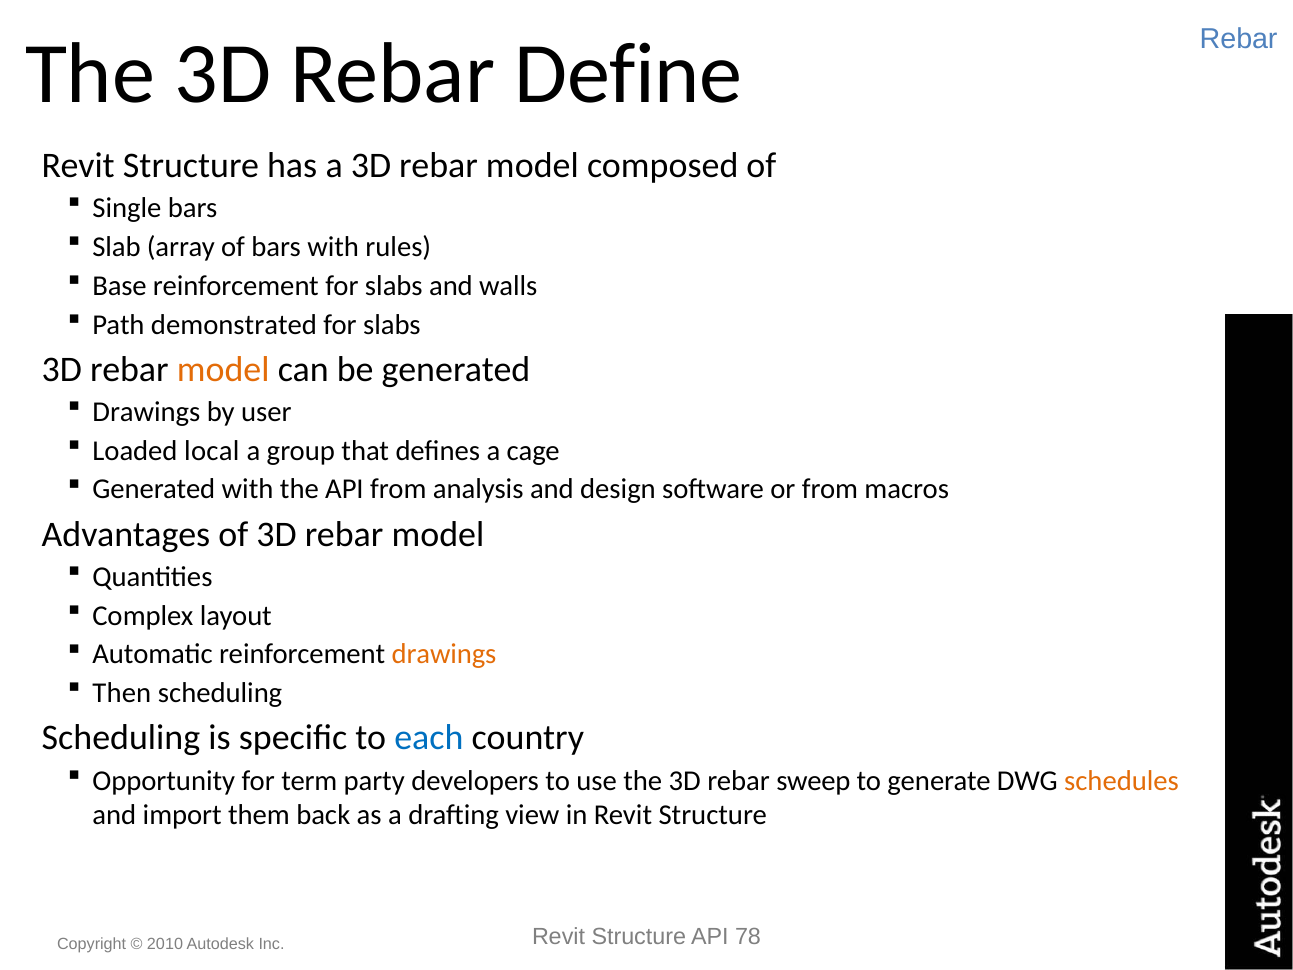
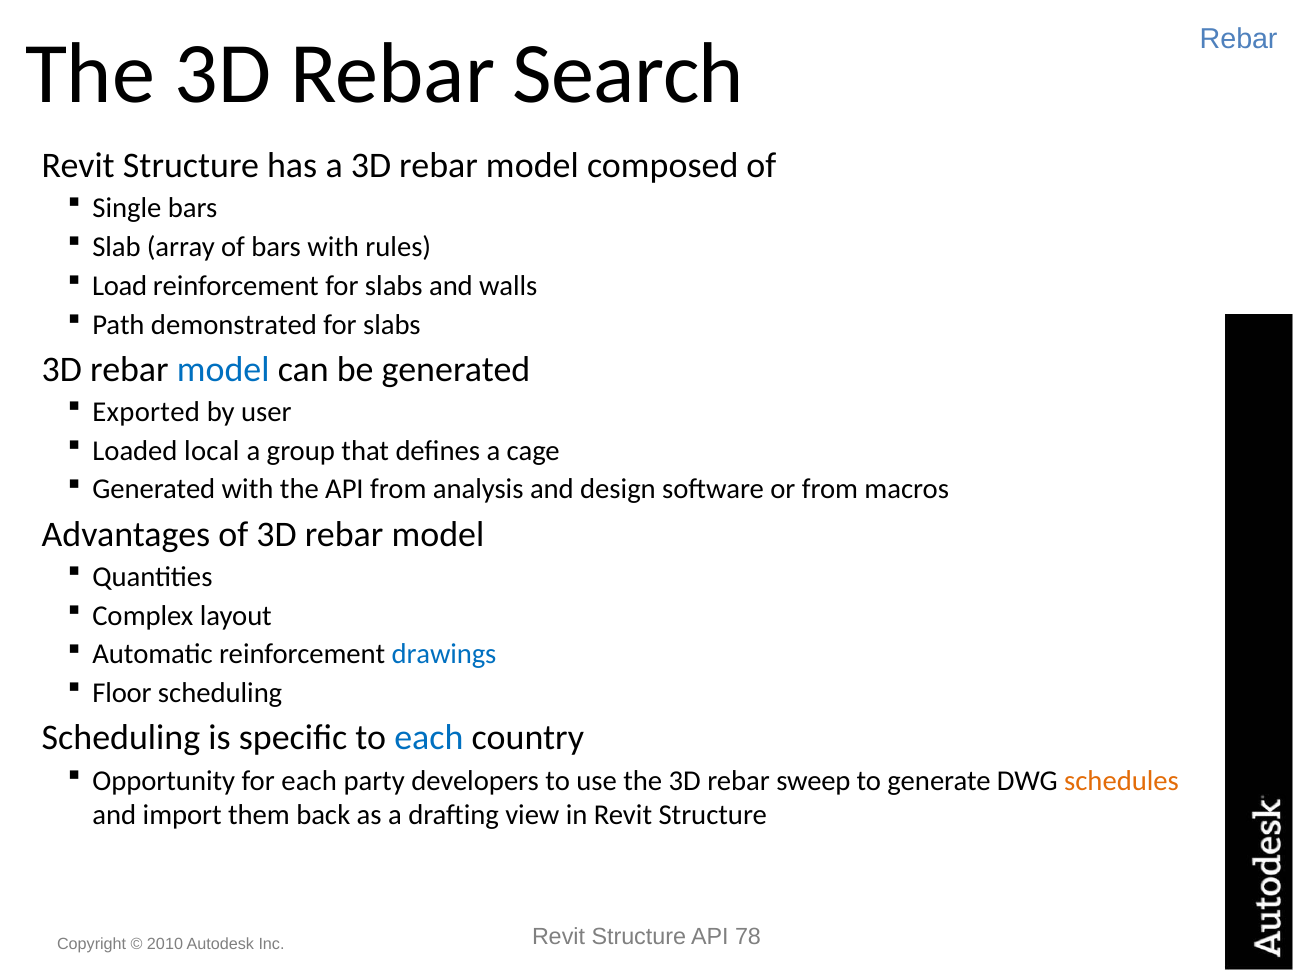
Define: Define -> Search
Base: Base -> Load
model at (223, 369) colour: orange -> blue
Drawings at (146, 412): Drawings -> Exported
drawings at (444, 654) colour: orange -> blue
Then: Then -> Floor
for term: term -> each
